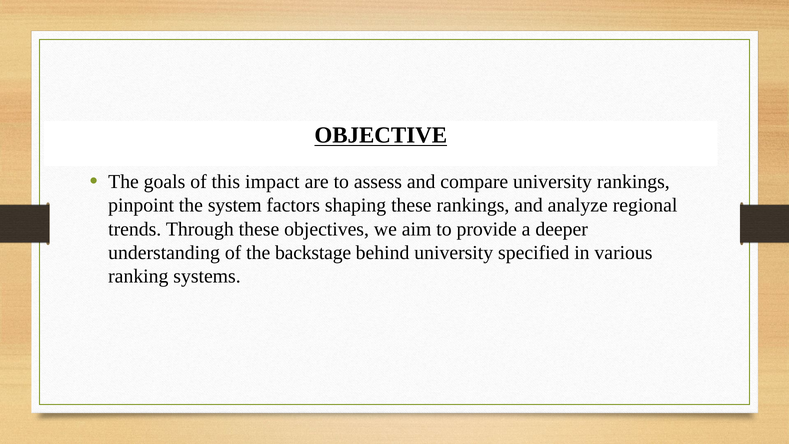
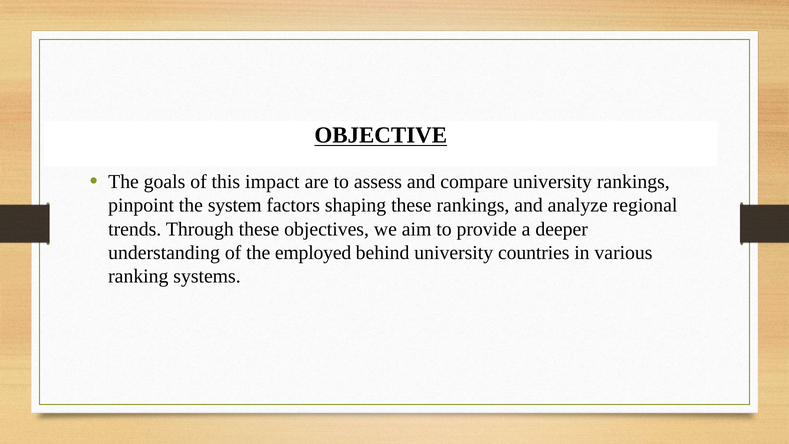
backstage: backstage -> employed
specified: specified -> countries
